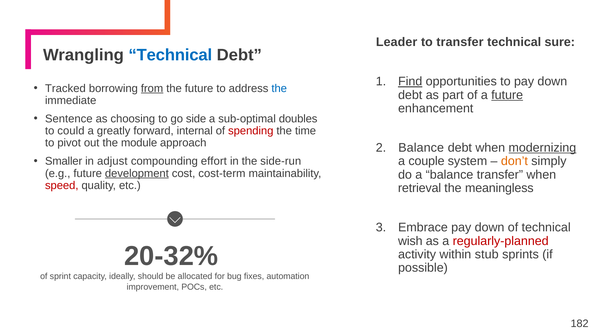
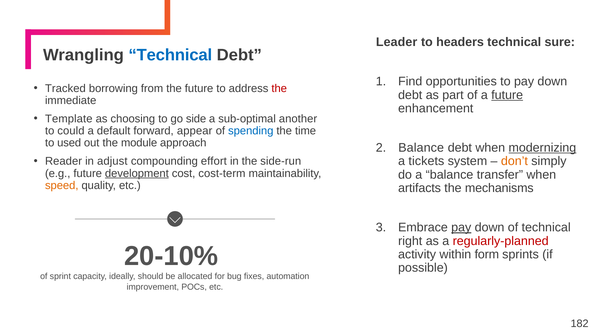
to transfer: transfer -> headers
Find underline: present -> none
from underline: present -> none
the at (279, 88) colour: blue -> red
Sentence: Sentence -> Template
doubles: doubles -> another
greatly: greatly -> default
internal: internal -> appear
spending colour: red -> blue
pivot: pivot -> used
couple: couple -> tickets
Smaller: Smaller -> Reader
speed colour: red -> orange
retrieval: retrieval -> artifacts
meaningless: meaningless -> mechanisms
pay at (461, 227) underline: none -> present
wish: wish -> right
20-32%: 20-32% -> 20-10%
stub: stub -> form
